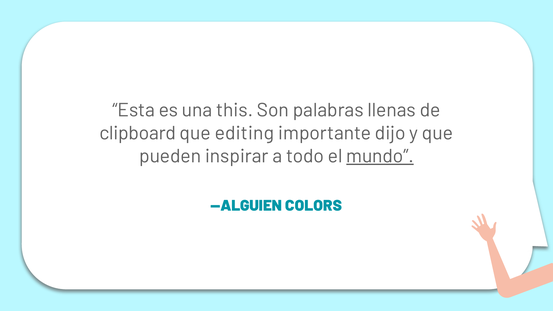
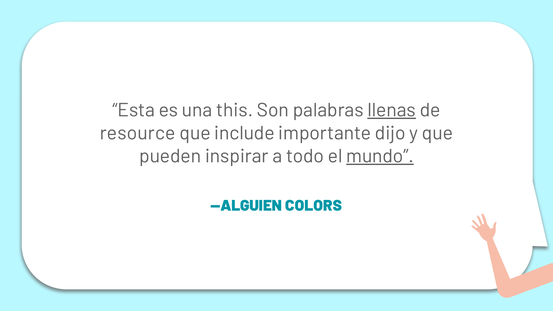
llenas underline: none -> present
clipboard: clipboard -> resource
editing: editing -> include
